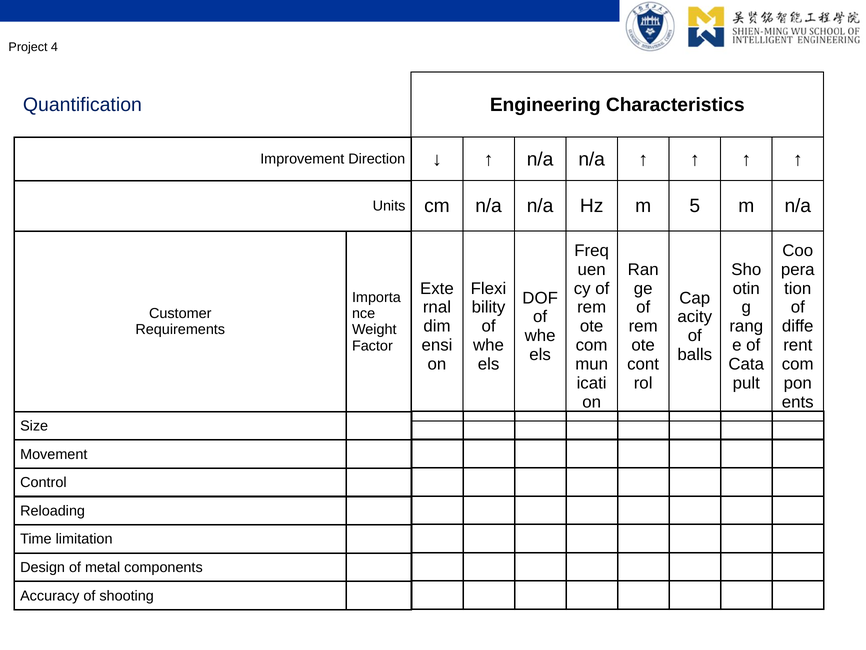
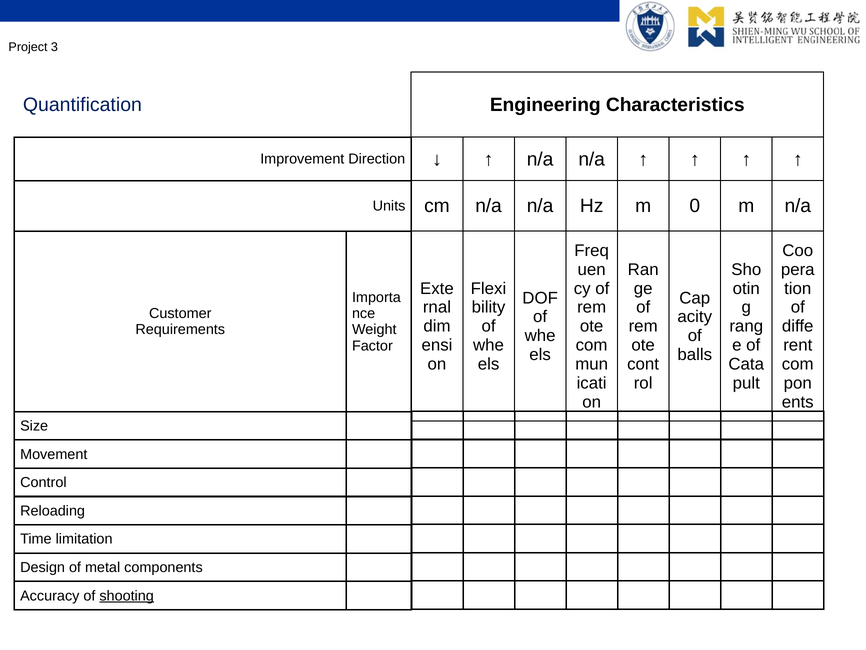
4: 4 -> 3
5: 5 -> 0
shooting underline: none -> present
